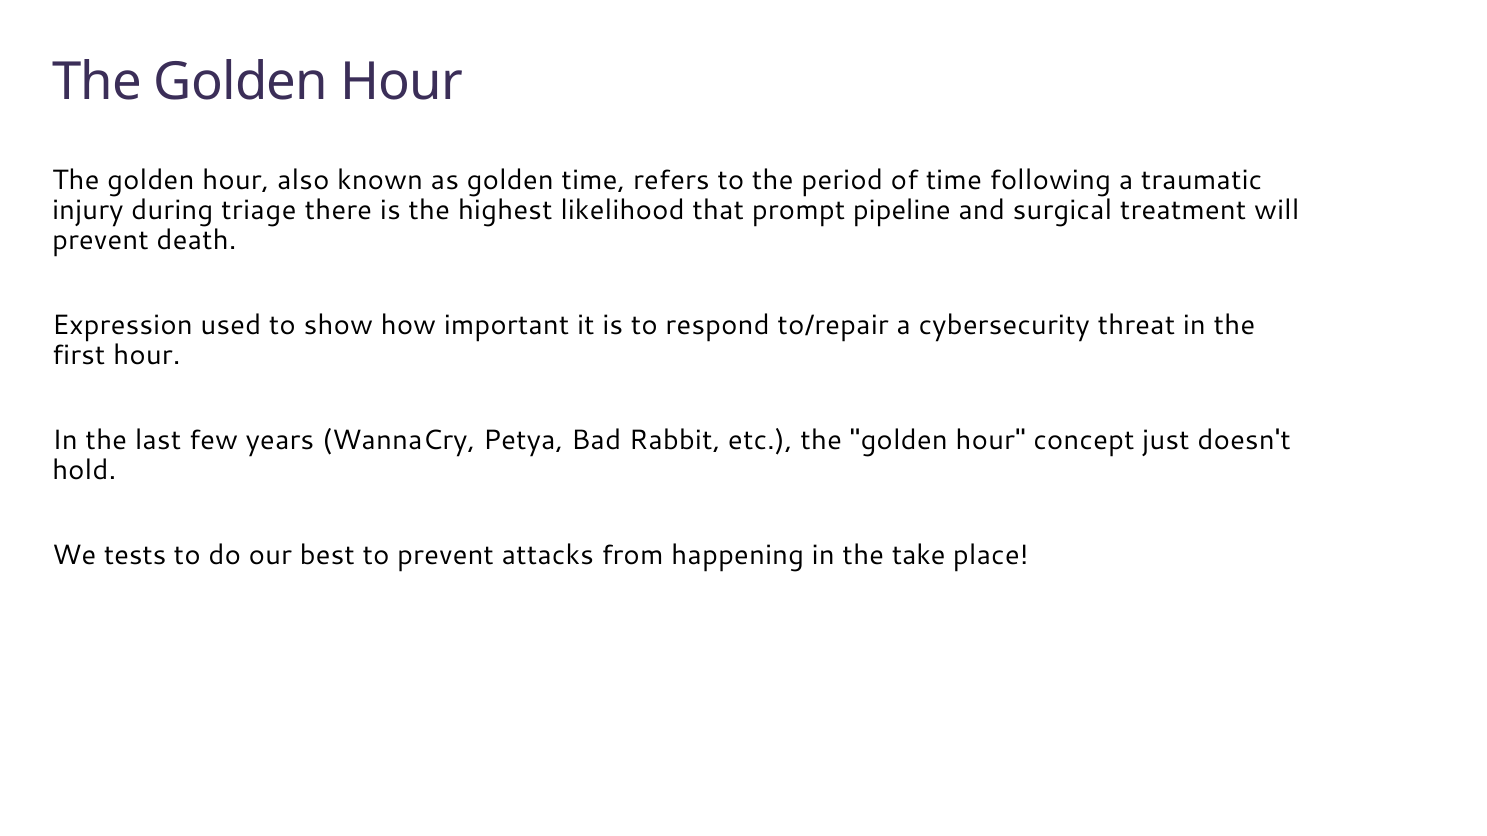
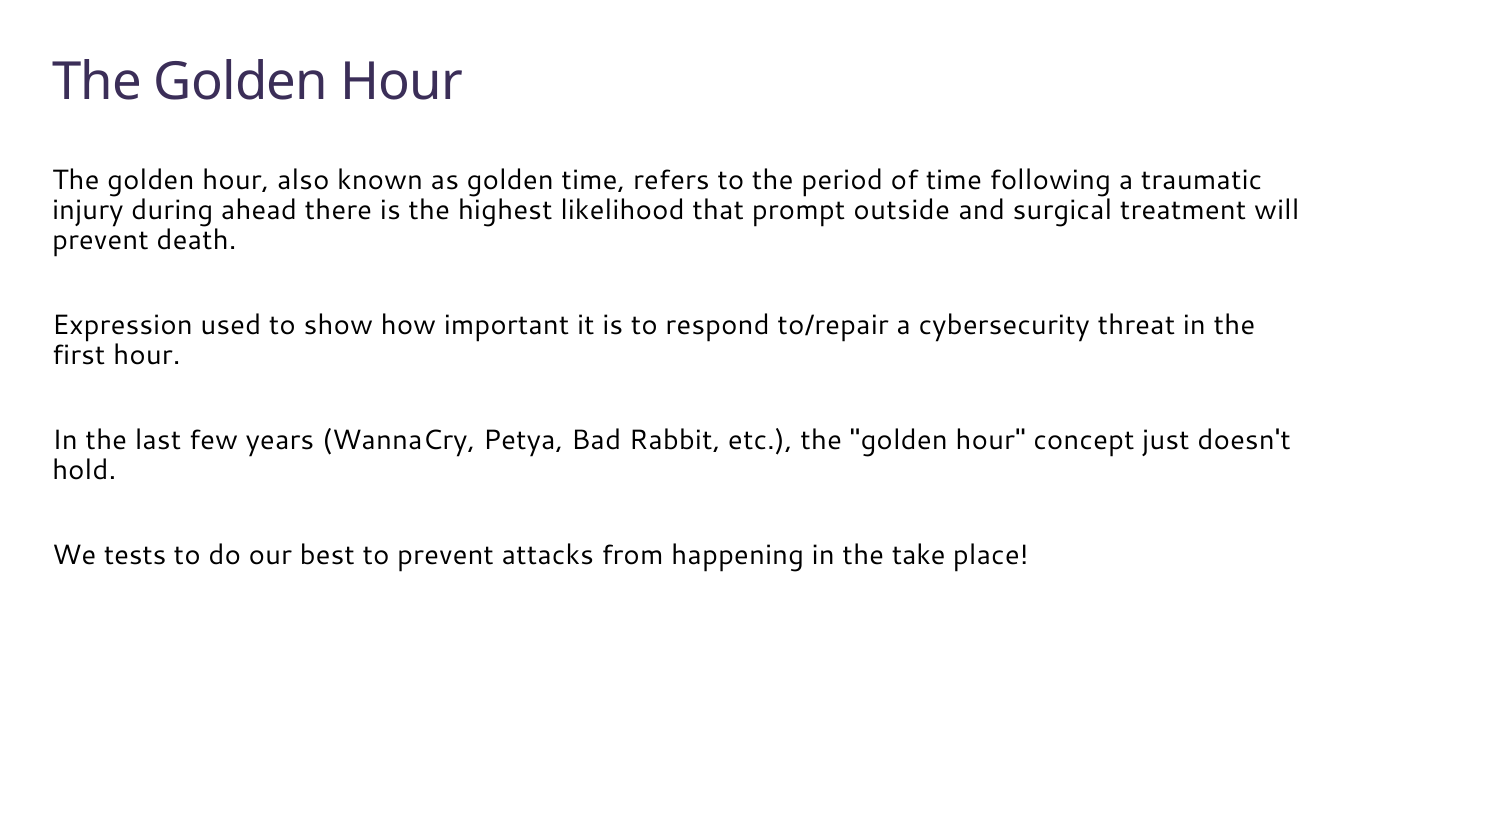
triage: triage -> ahead
pipeline: pipeline -> outside
